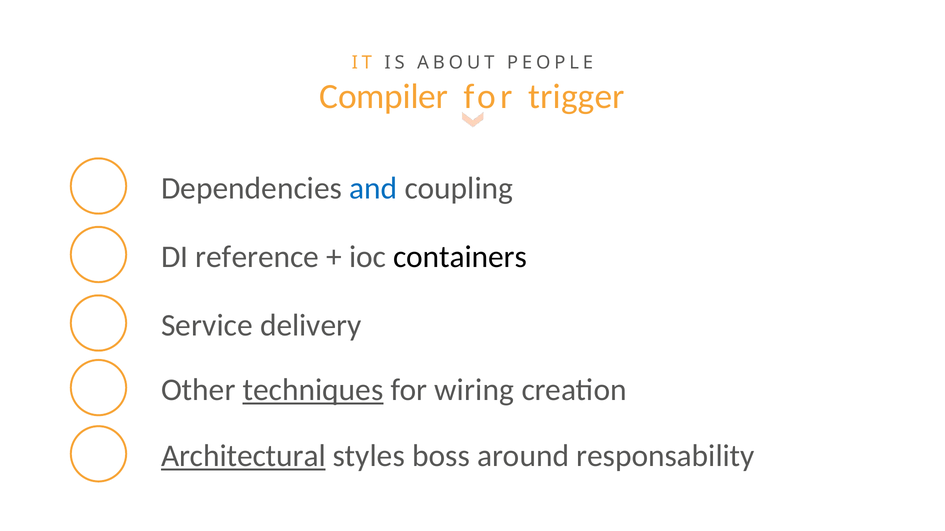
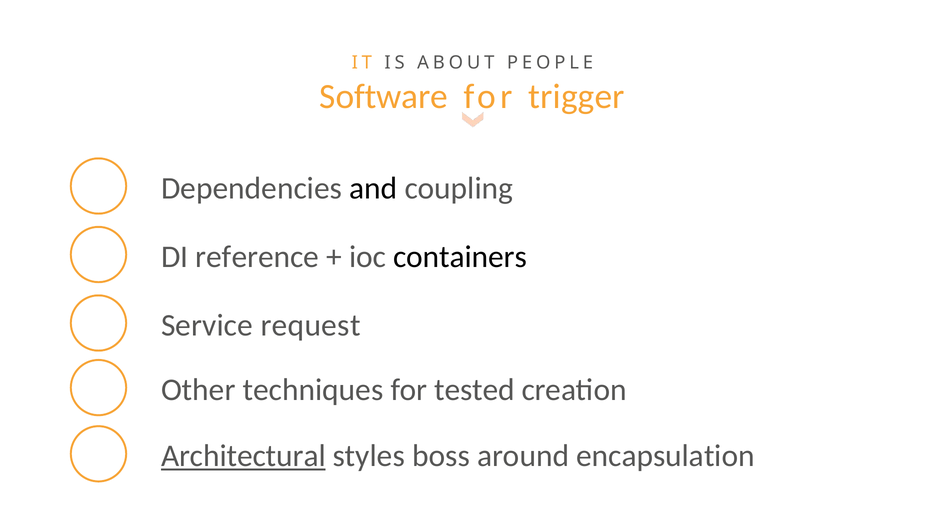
Compiler: Compiler -> Software
and colour: blue -> black
delivery: delivery -> request
techniques underline: present -> none
wiring: wiring -> tested
responsability: responsability -> encapsulation
